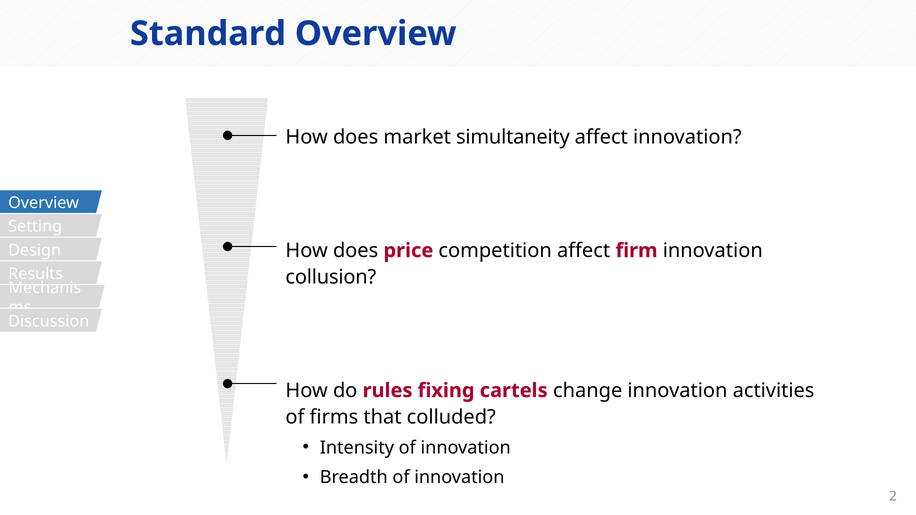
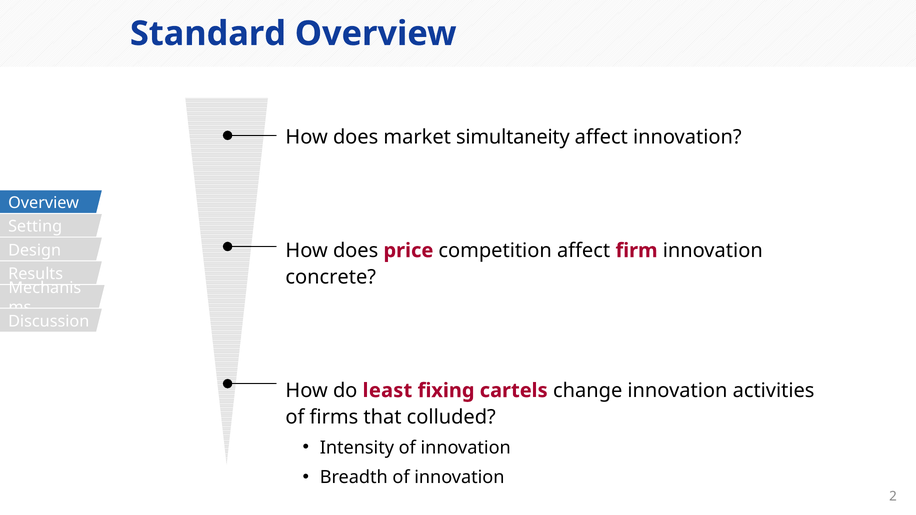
collusion: collusion -> concrete
rules: rules -> least
